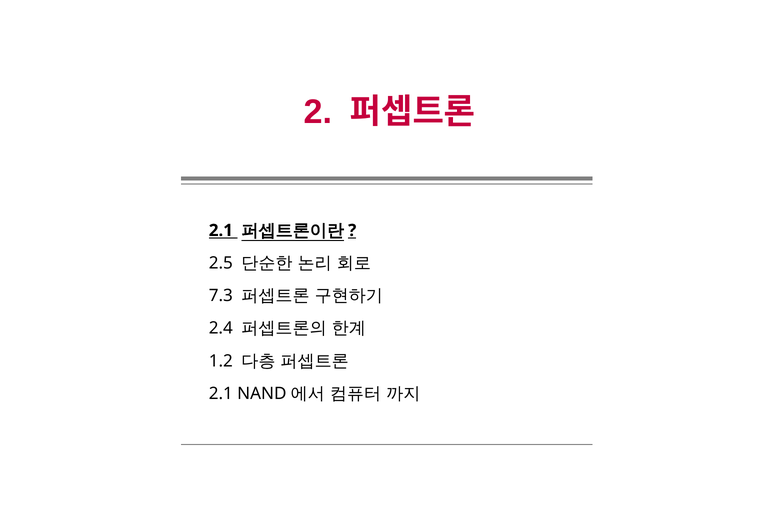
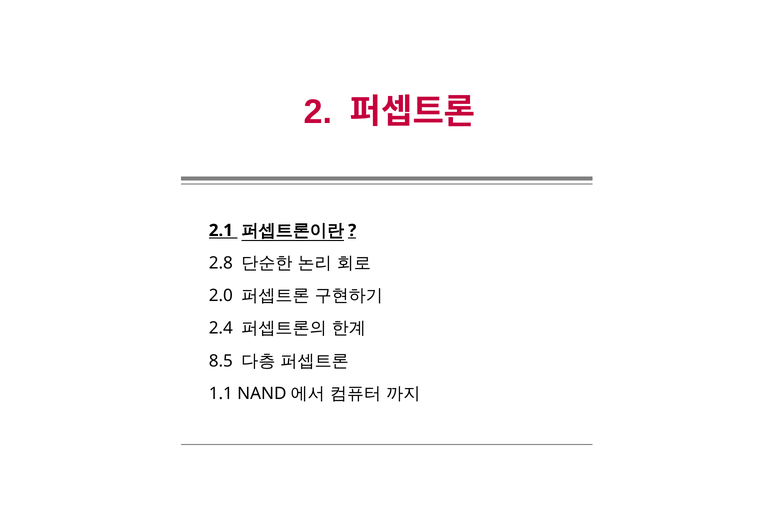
2.5: 2.5 -> 2.8
7.3: 7.3 -> 2.0
1.2: 1.2 -> 8.5
2.1 at (221, 394): 2.1 -> 1.1
